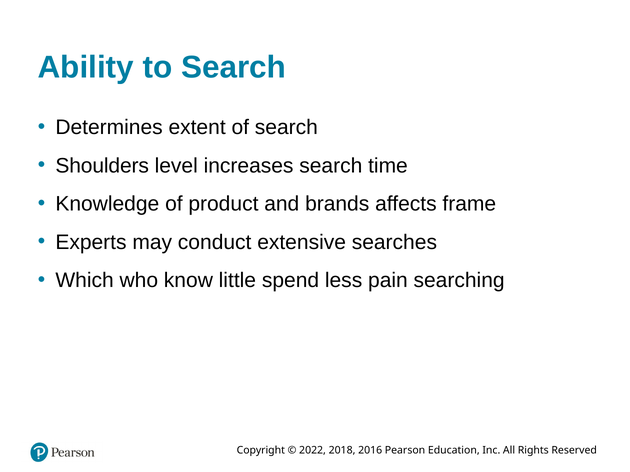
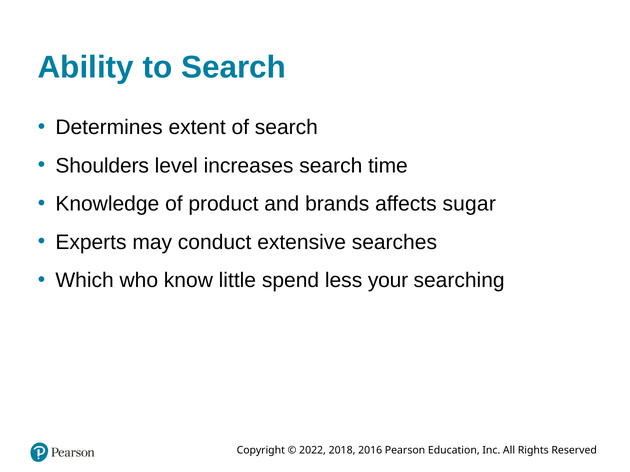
frame: frame -> sugar
pain: pain -> your
